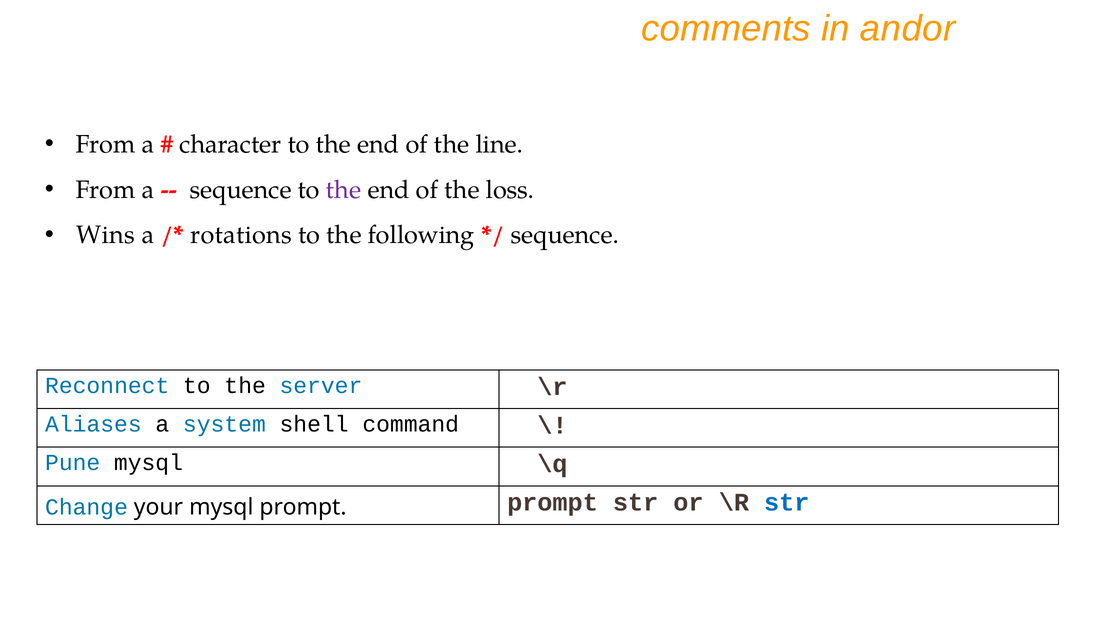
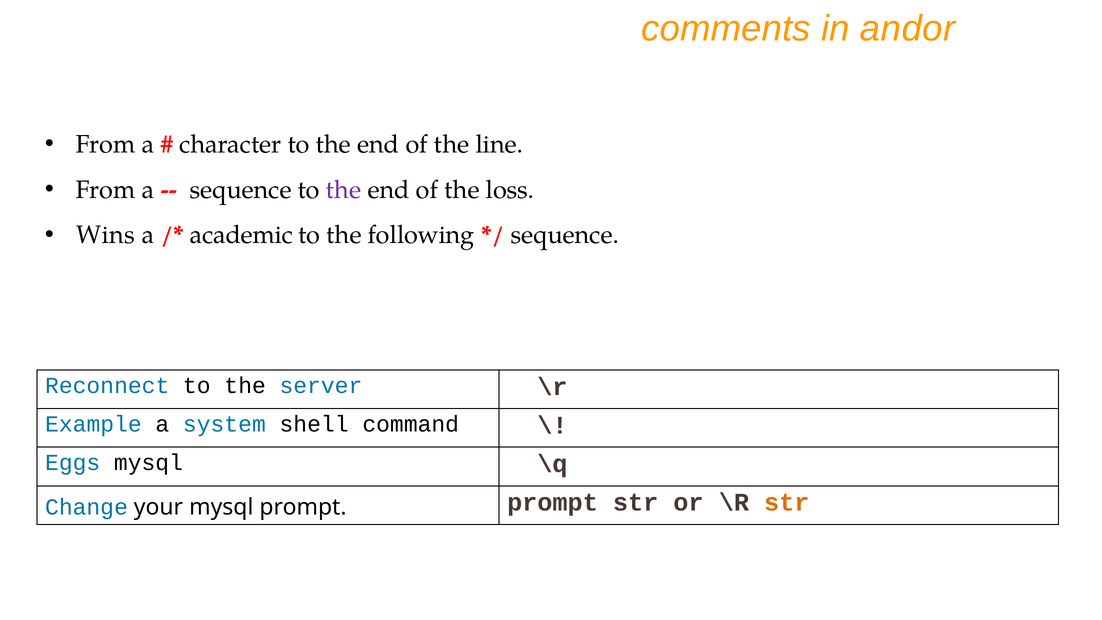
rotations: rotations -> academic
Aliases: Aliases -> Example
Pune: Pune -> Eggs
str at (787, 502) colour: blue -> orange
